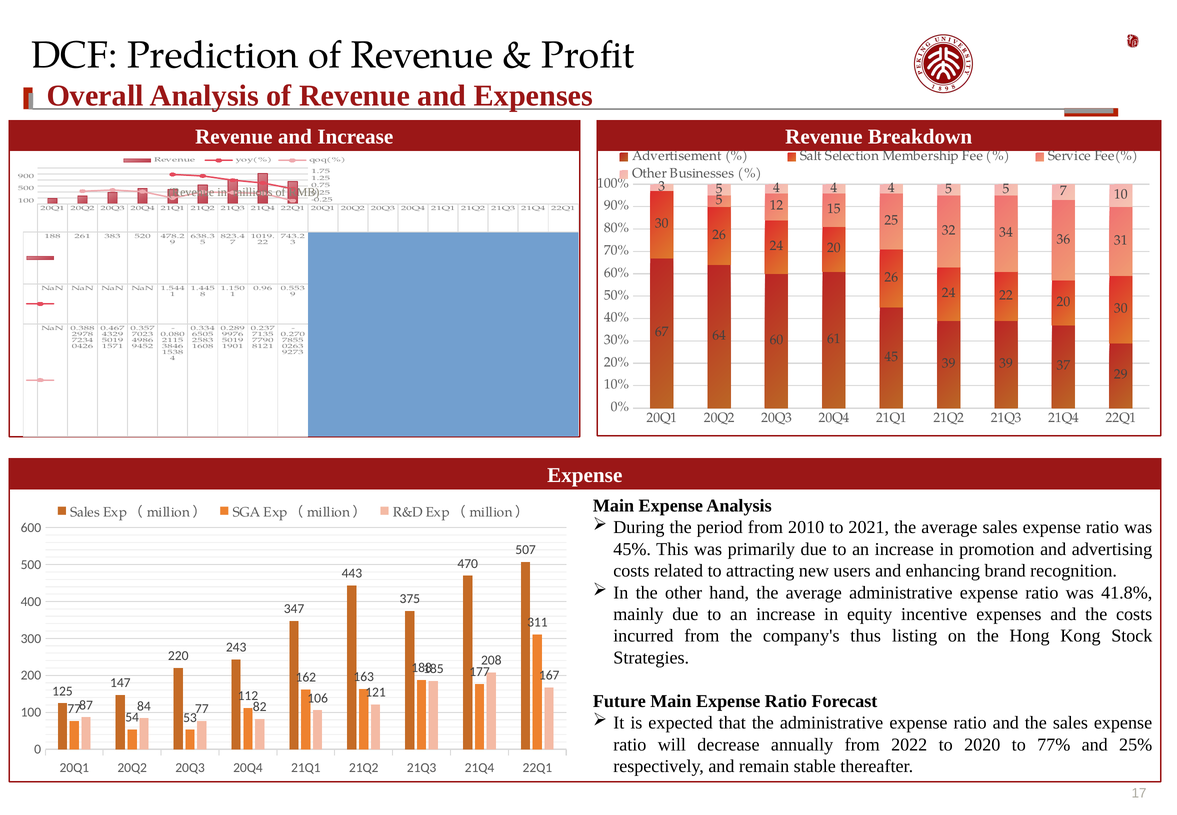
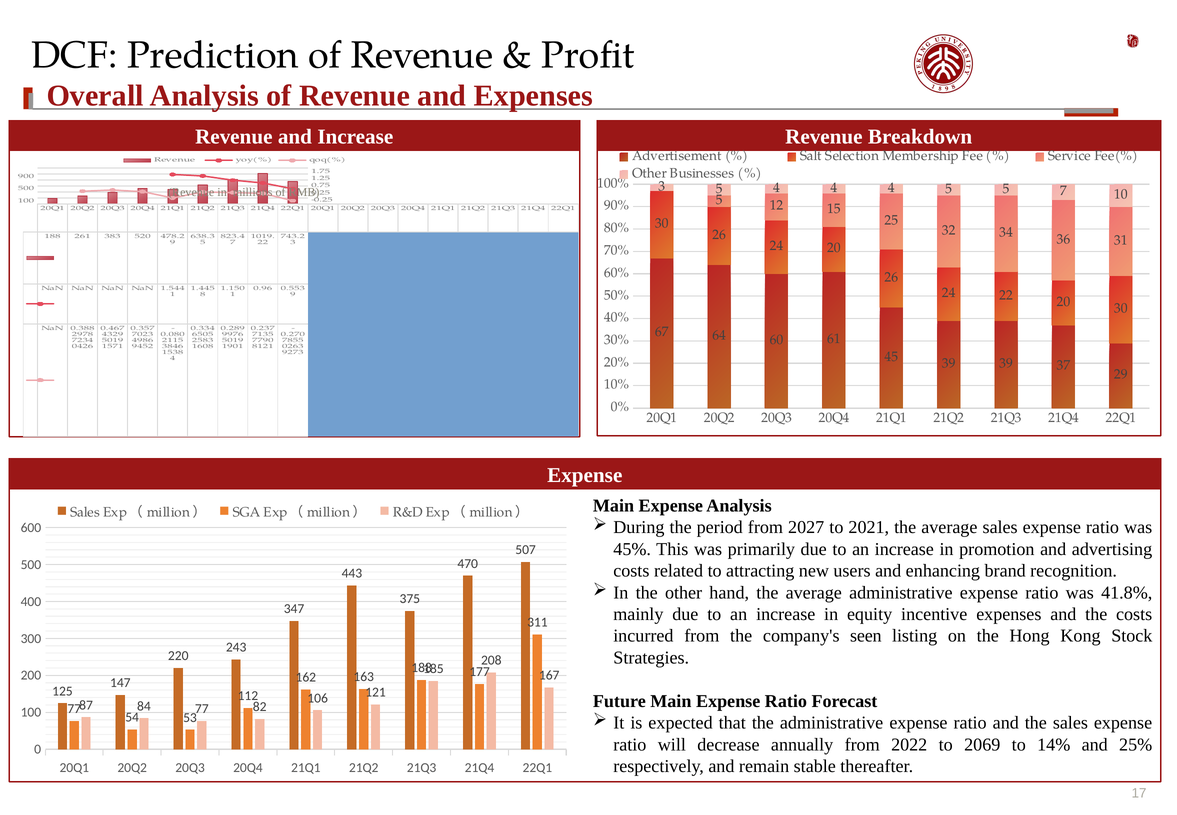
2010: 2010 -> 2027
thus: thus -> seen
2020: 2020 -> 2069
77%: 77% -> 14%
